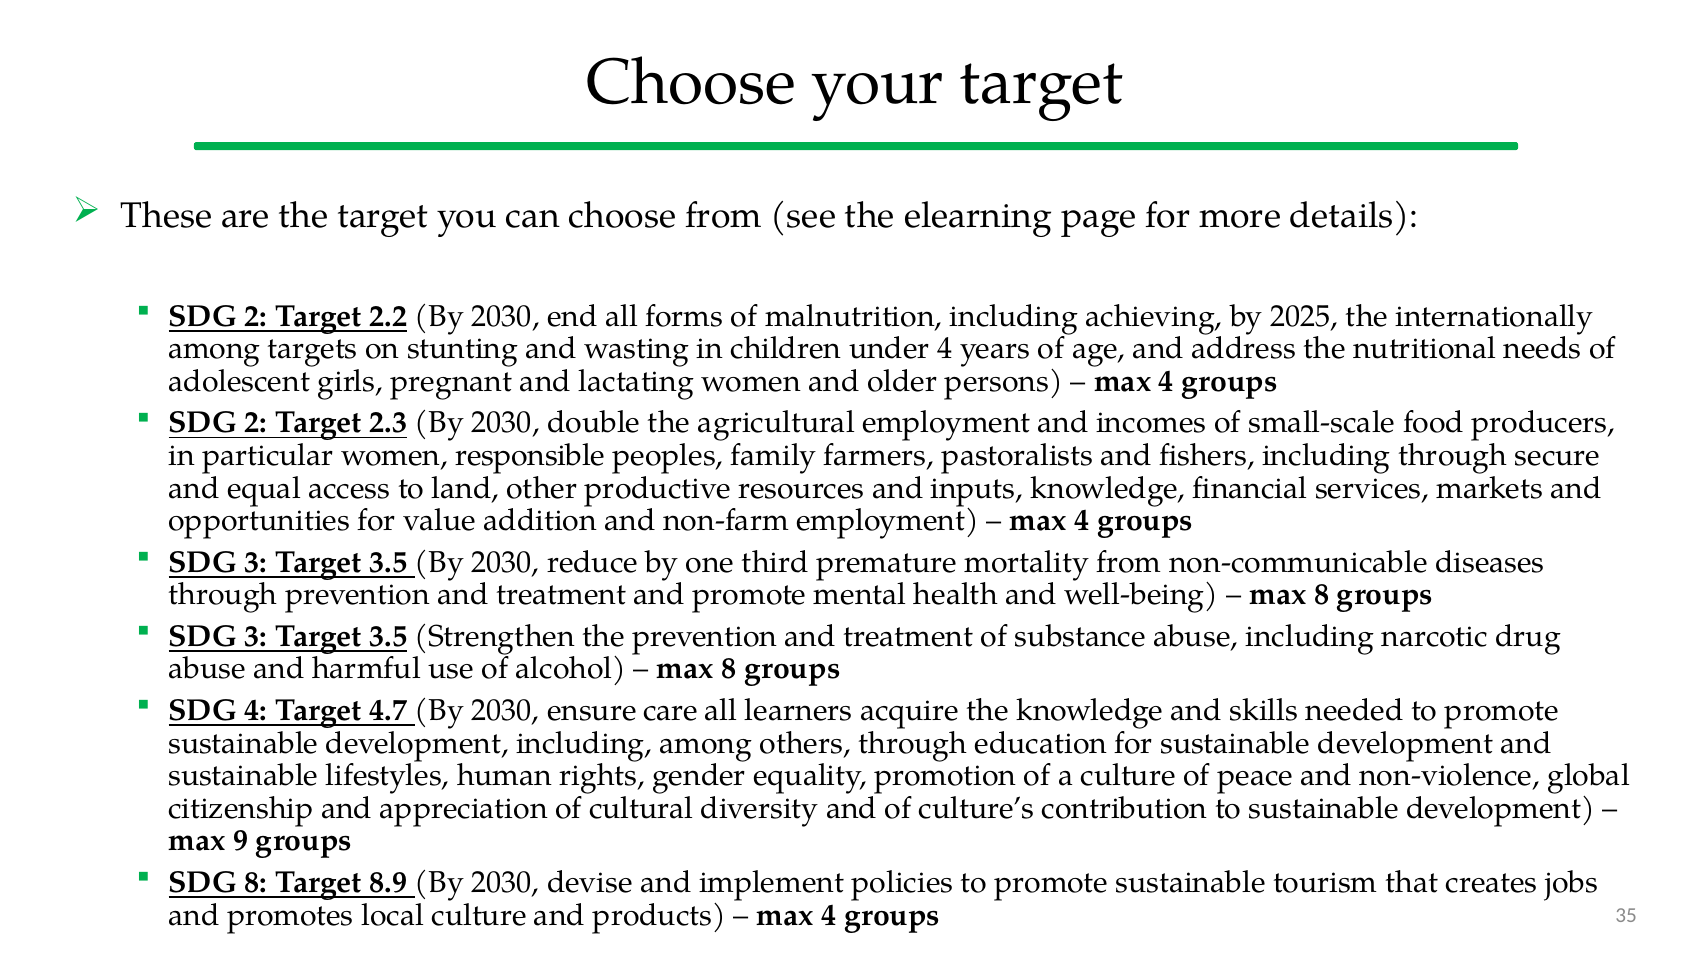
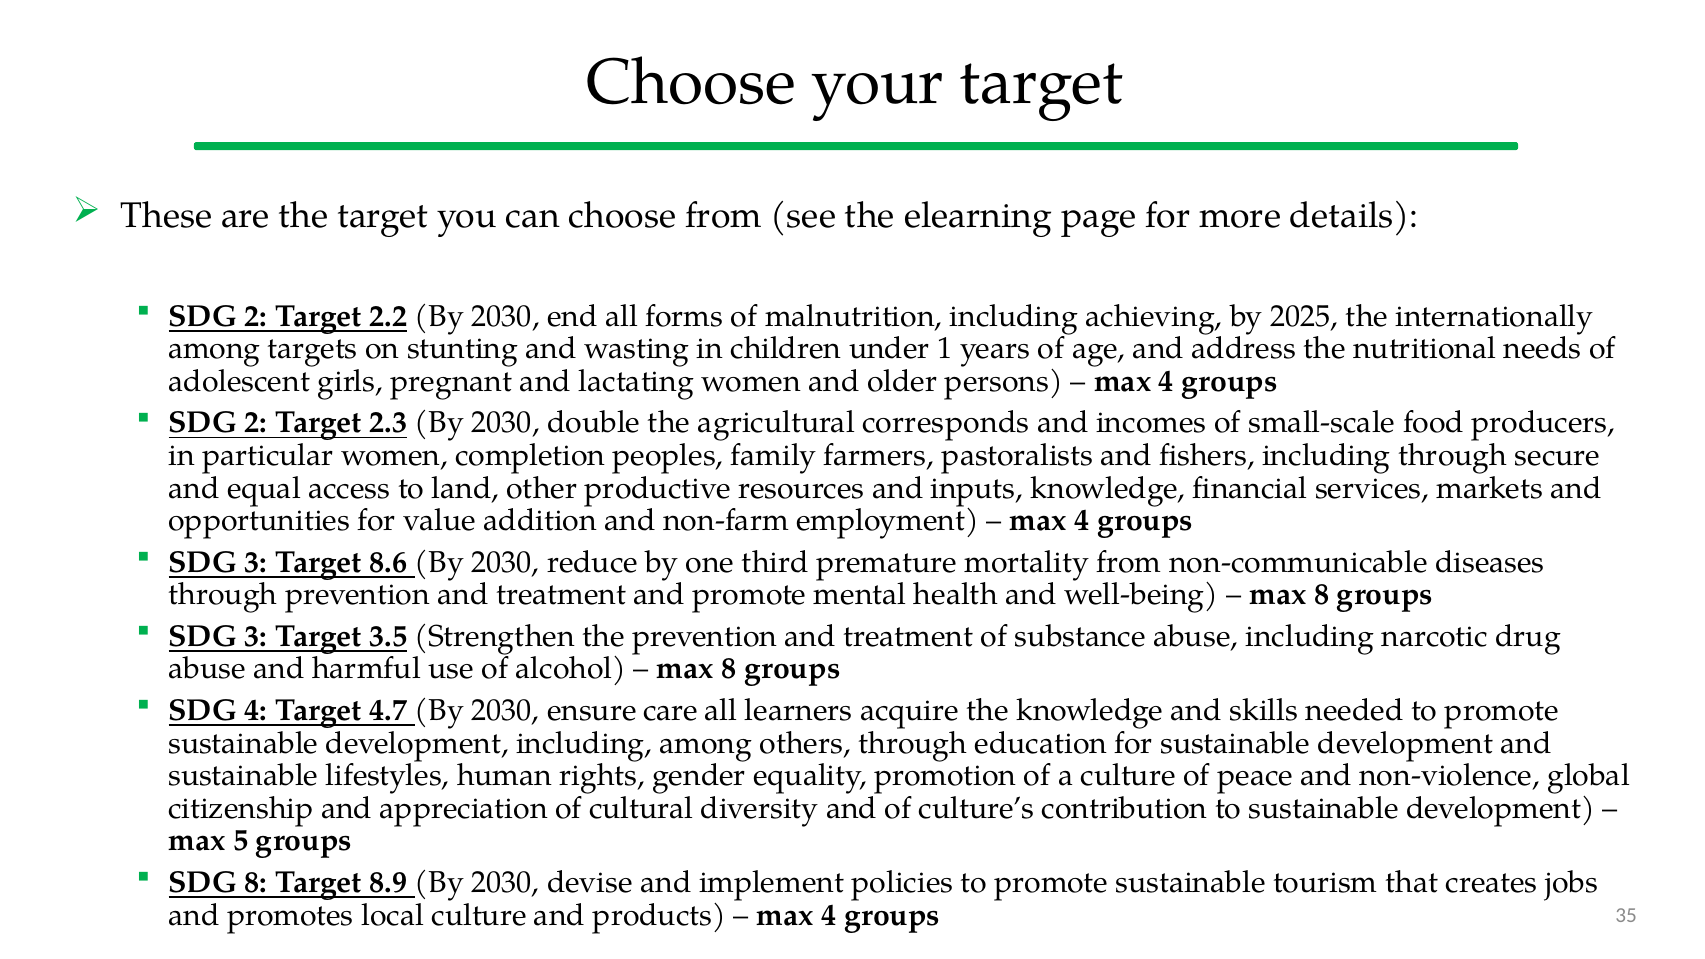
under 4: 4 -> 1
agricultural employment: employment -> corresponds
responsible: responsible -> completion
3.5 at (388, 562): 3.5 -> 8.6
9: 9 -> 5
